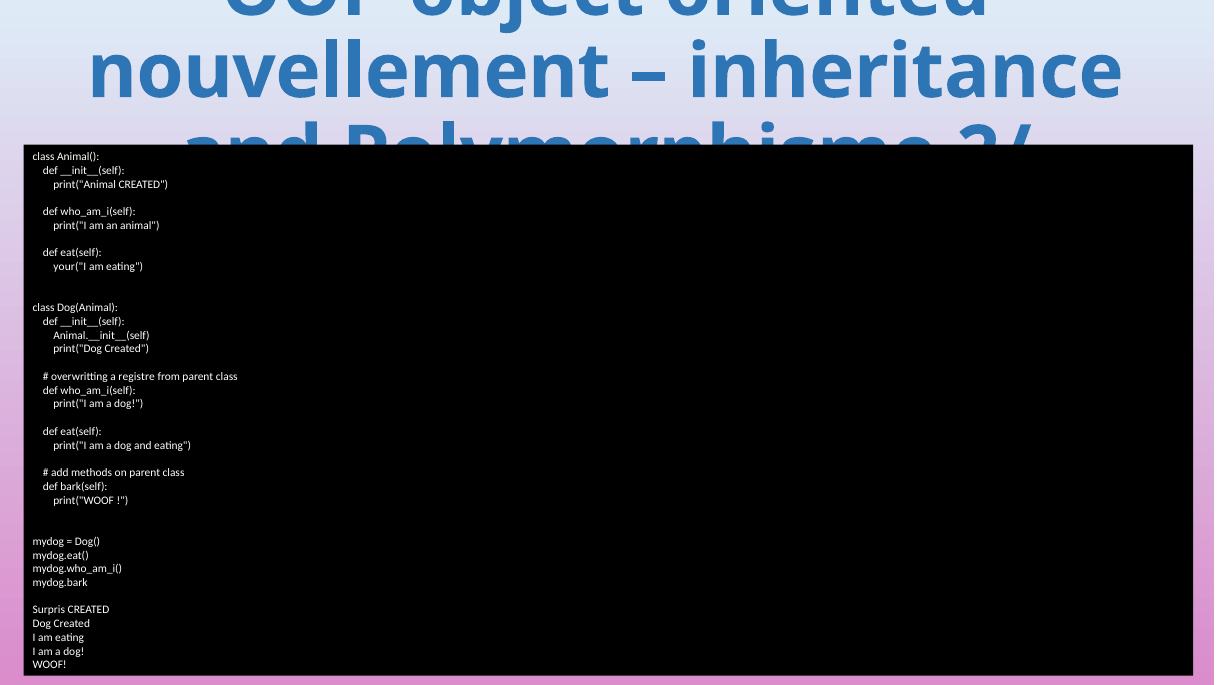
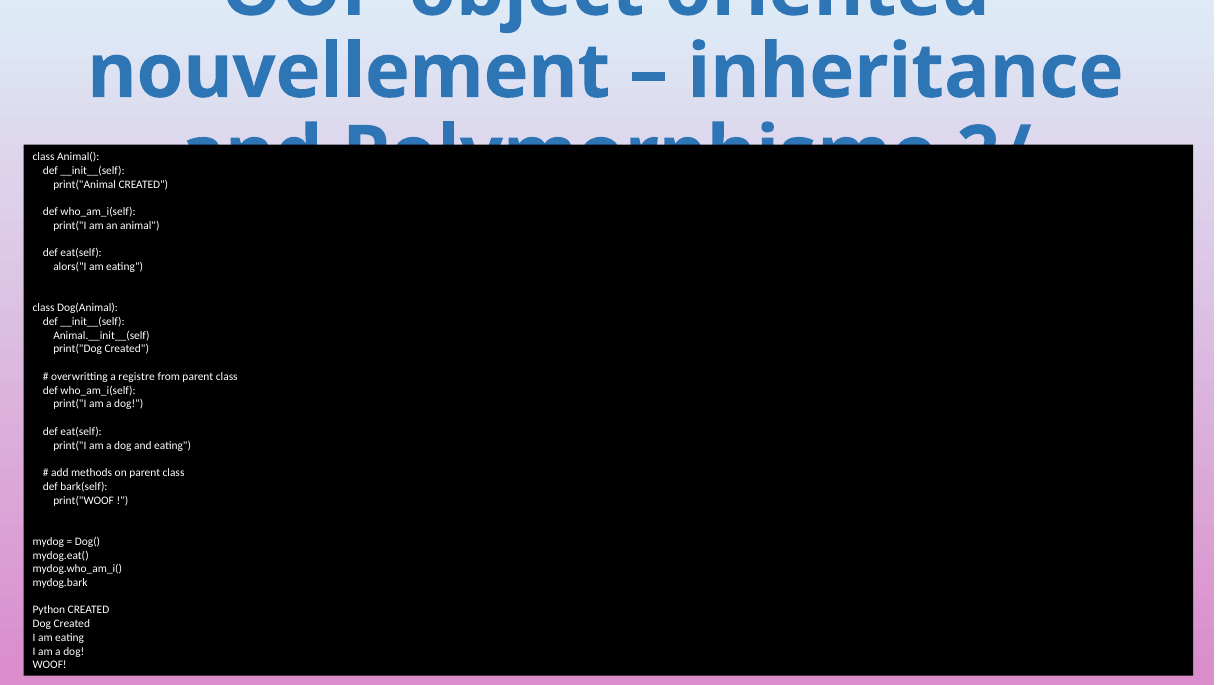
your("I: your("I -> alors("I
Surpris: Surpris -> Python
